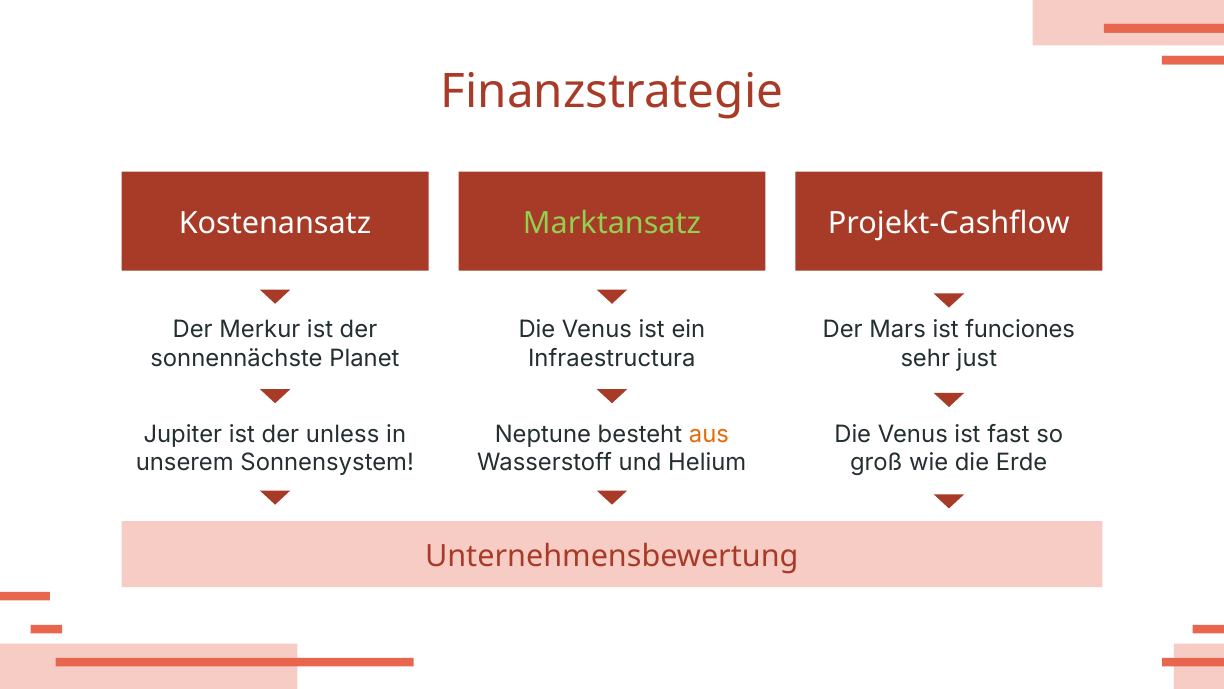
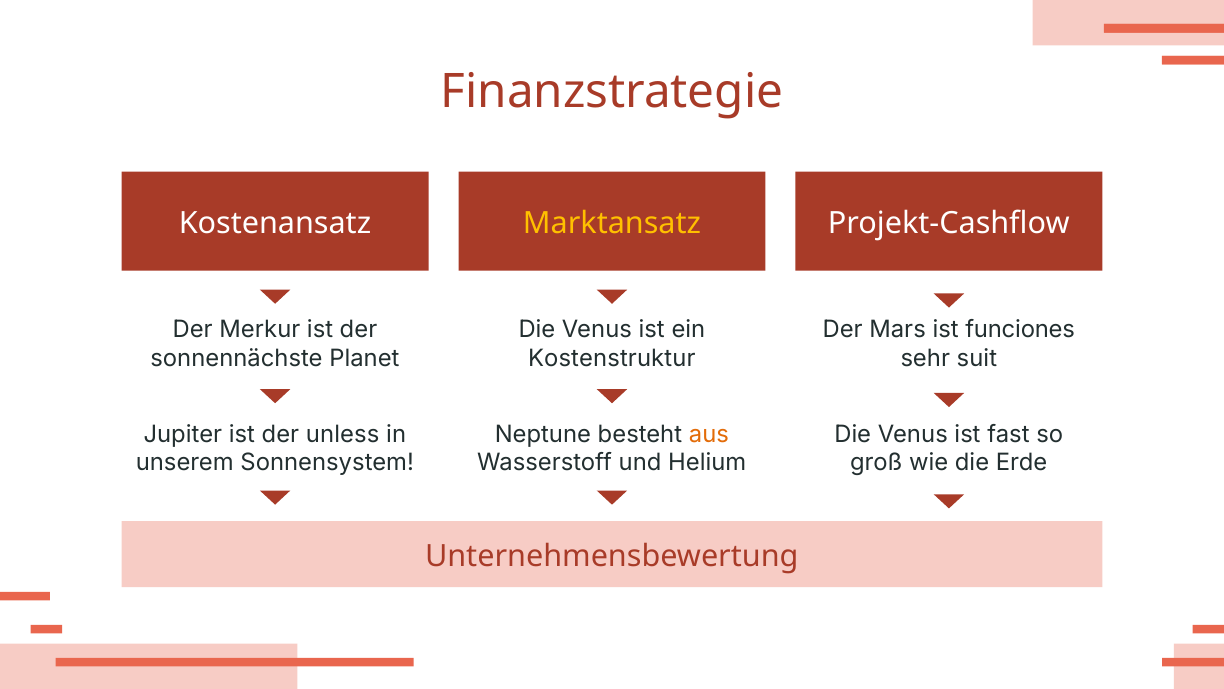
Marktansatz colour: light green -> yellow
Infraestructura: Infraestructura -> Kostenstruktur
just: just -> suit
